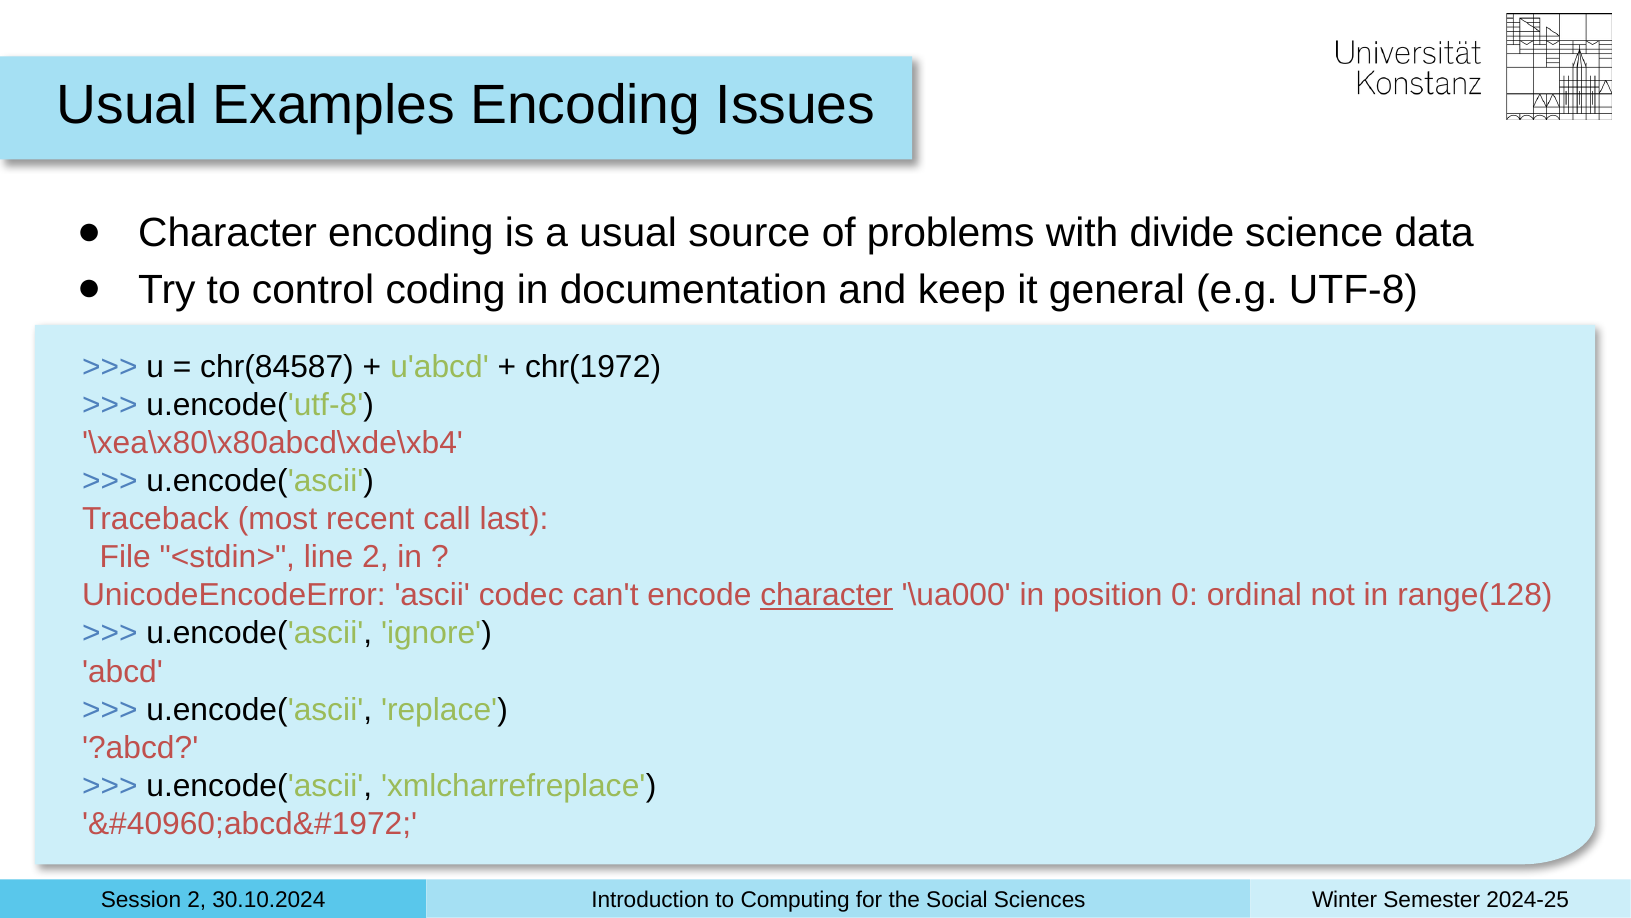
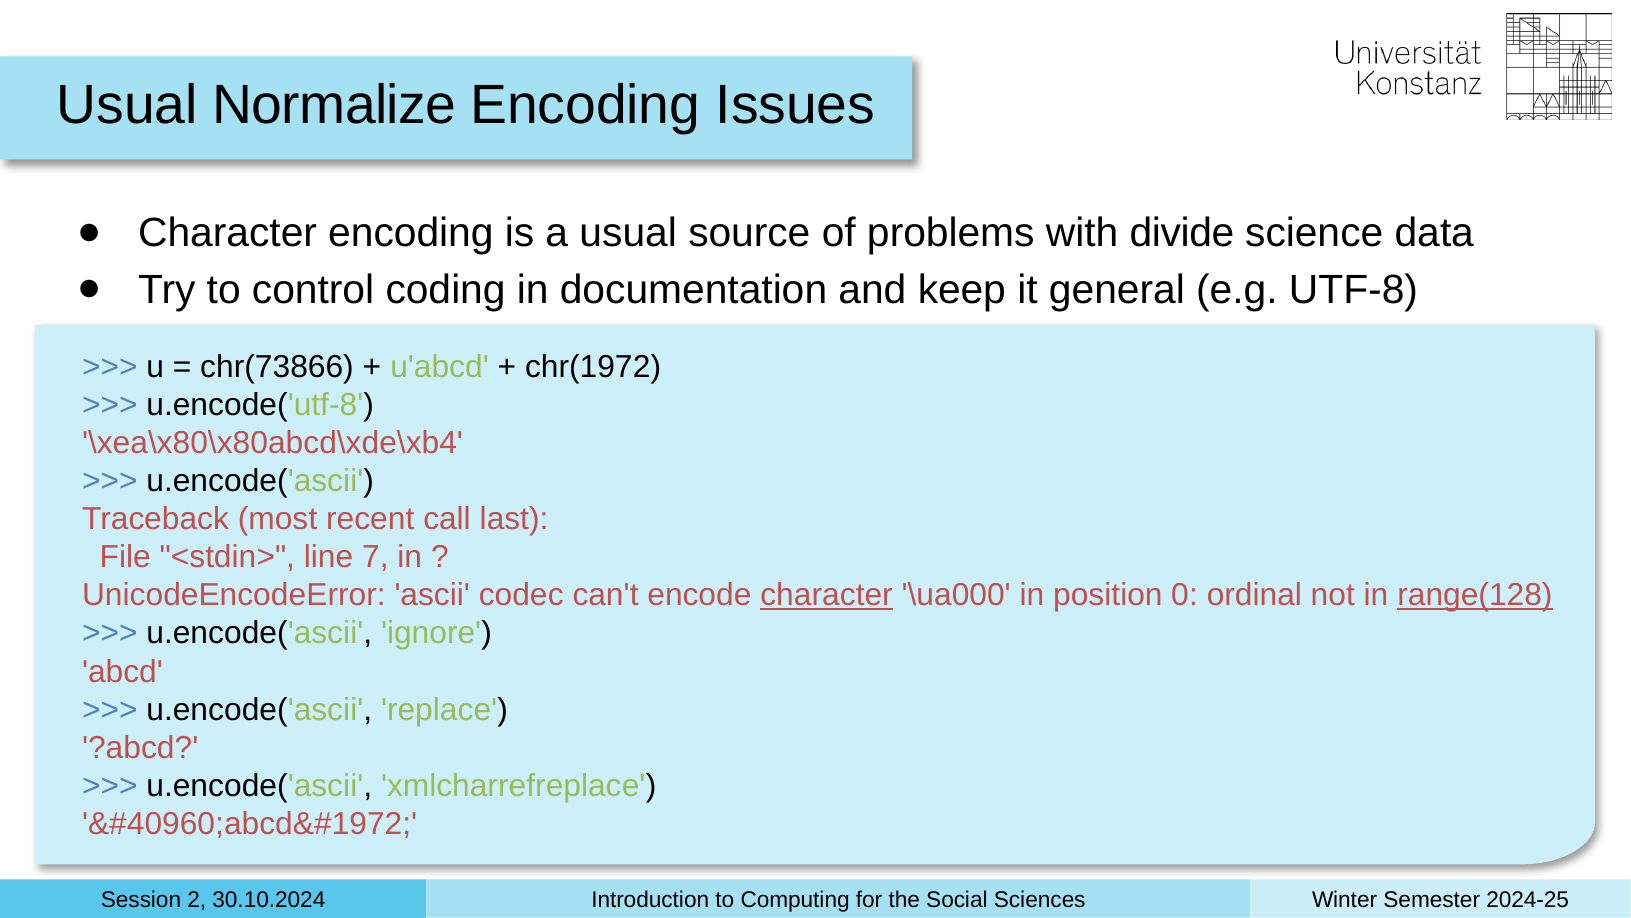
Examples: Examples -> Normalize
chr(84587: chr(84587 -> chr(73866
line 2: 2 -> 7
range(128 underline: none -> present
